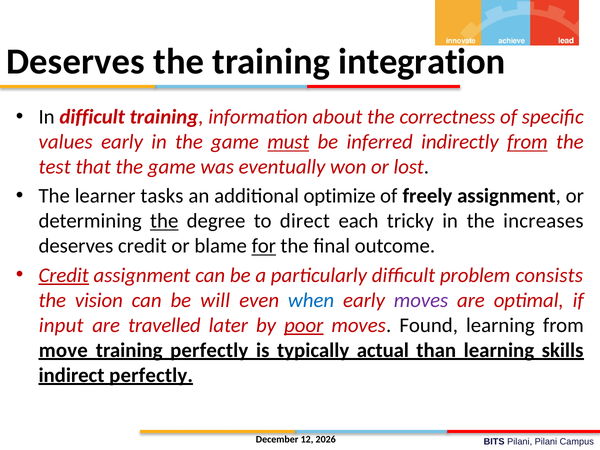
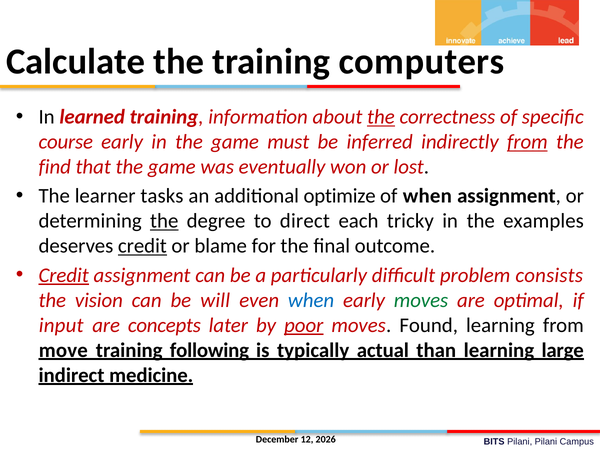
Deserves at (75, 62): Deserves -> Calculate
integration: integration -> computers
In difficult: difficult -> learned
the at (381, 117) underline: none -> present
values: values -> course
must underline: present -> none
test: test -> find
of freely: freely -> when
increases: increases -> examples
credit at (142, 246) underline: none -> present
for underline: present -> none
moves at (421, 300) colour: purple -> green
travelled: travelled -> concepts
training perfectly: perfectly -> following
skills: skills -> large
indirect perfectly: perfectly -> medicine
